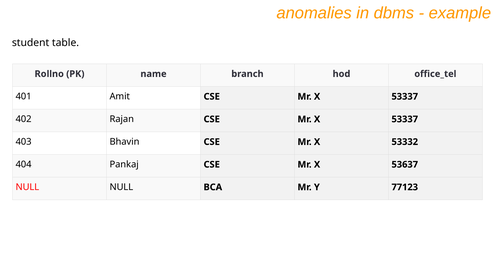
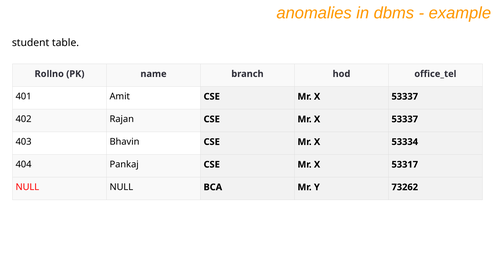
53332: 53332 -> 53334
53637: 53637 -> 53317
77123: 77123 -> 73262
